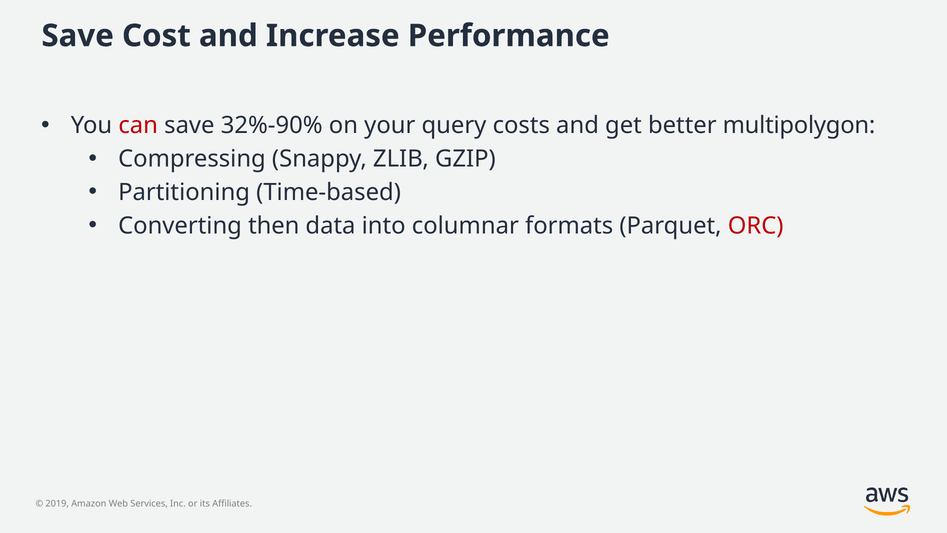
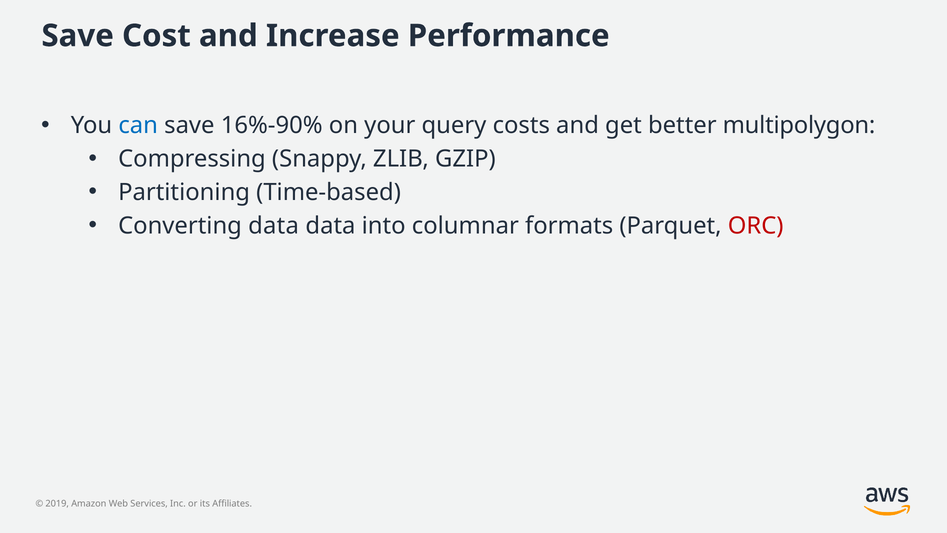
can colour: red -> blue
32%-90%: 32%-90% -> 16%-90%
Converting then: then -> data
